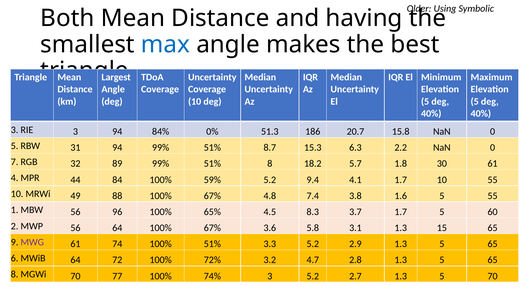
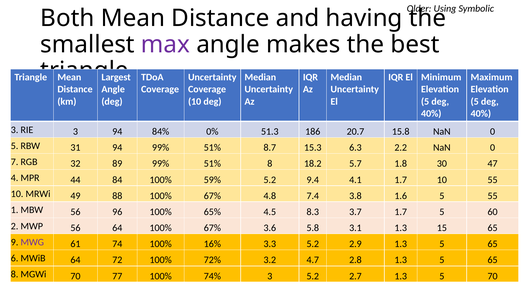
max colour: blue -> purple
30 61: 61 -> 47
100% 51%: 51% -> 16%
